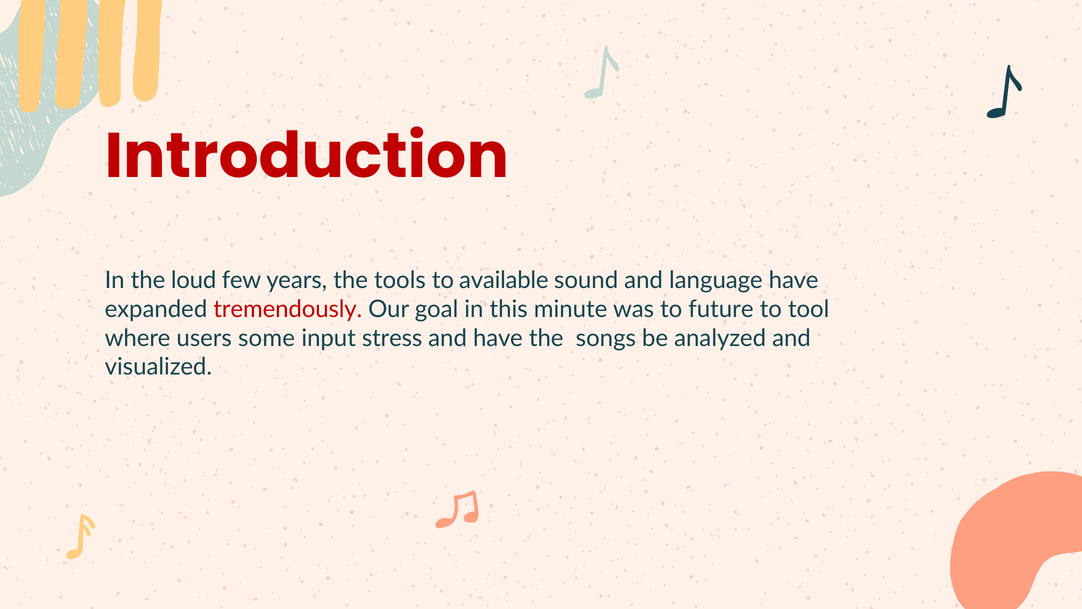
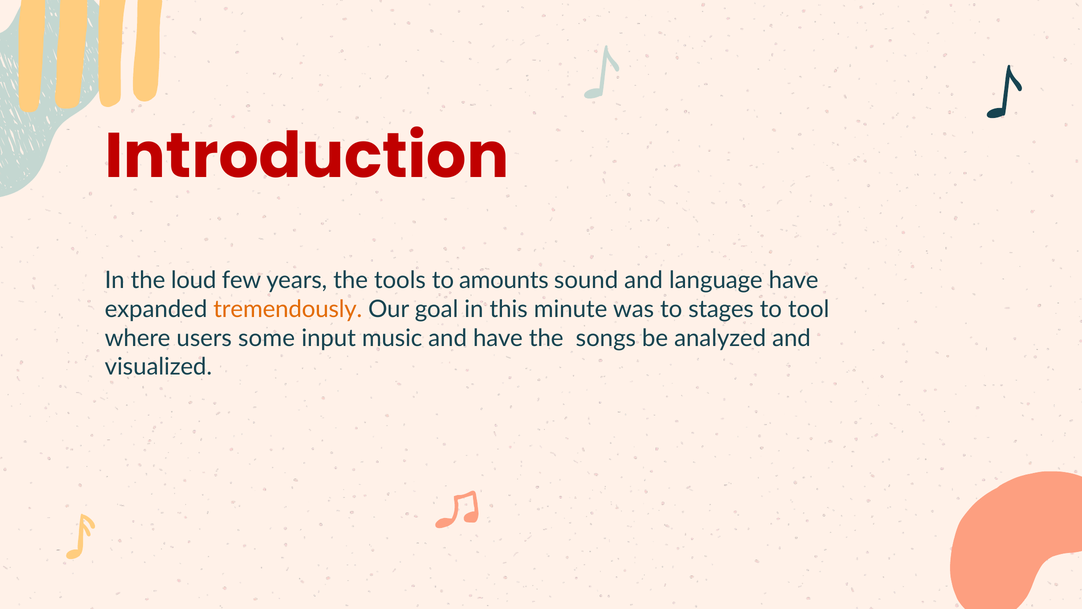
available: available -> amounts
tremendously colour: red -> orange
future: future -> stages
stress: stress -> music
